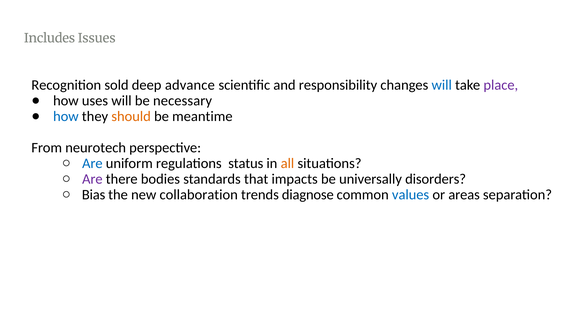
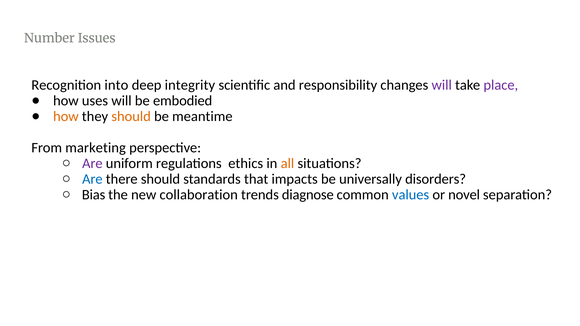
Includes: Includes -> Number
sold: sold -> into
advance: advance -> integrity
will at (442, 85) colour: blue -> purple
necessary: necessary -> embodied
how at (66, 116) colour: blue -> orange
neurotech: neurotech -> marketing
Are at (92, 163) colour: blue -> purple
status: status -> ethics
Are at (92, 179) colour: purple -> blue
there bodies: bodies -> should
areas: areas -> novel
